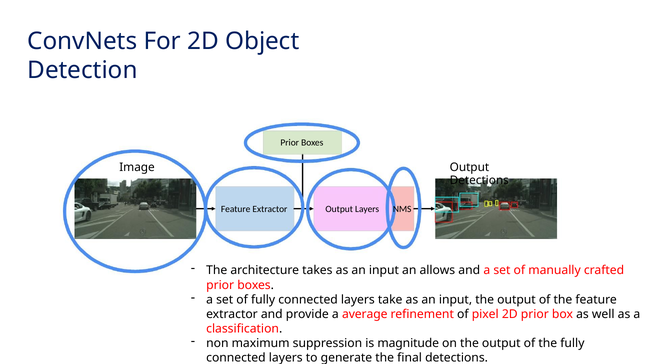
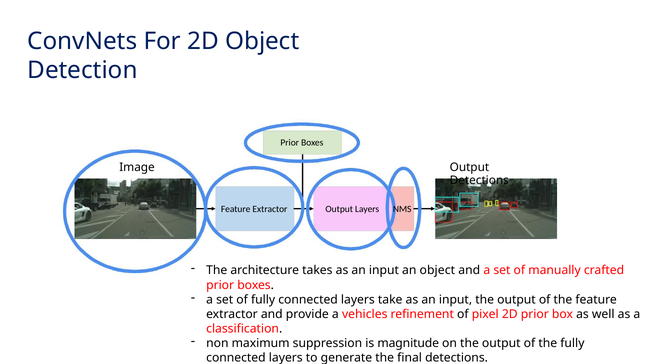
an allows: allows -> object
average: average -> vehicles
